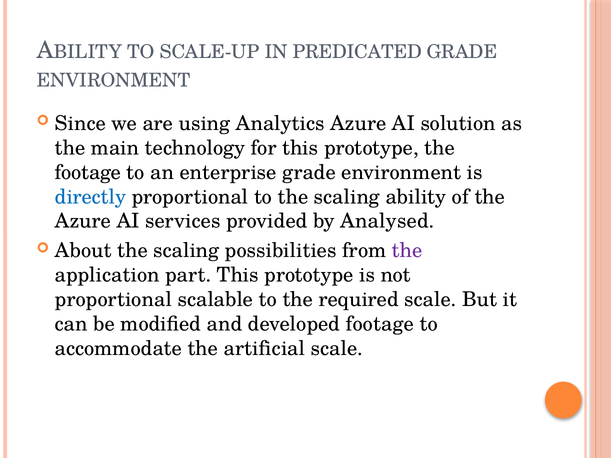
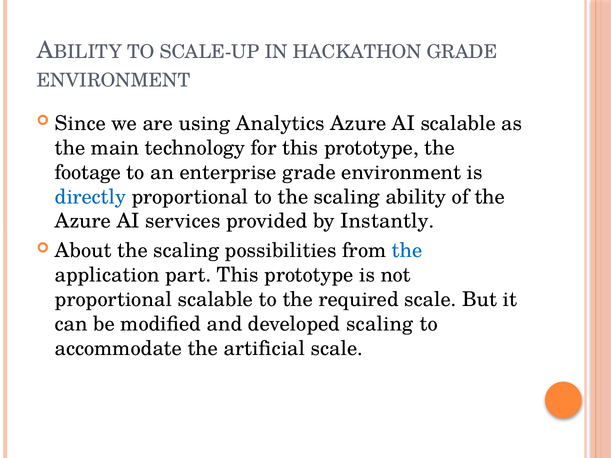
PREDICATED: PREDICATED -> HACKATHON
AI solution: solution -> scalable
Analysed: Analysed -> Instantly
the at (407, 251) colour: purple -> blue
developed footage: footage -> scaling
